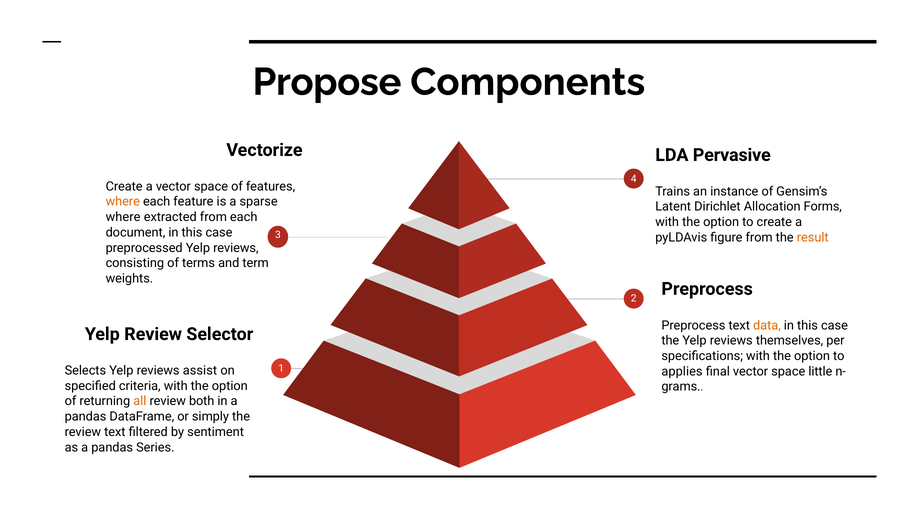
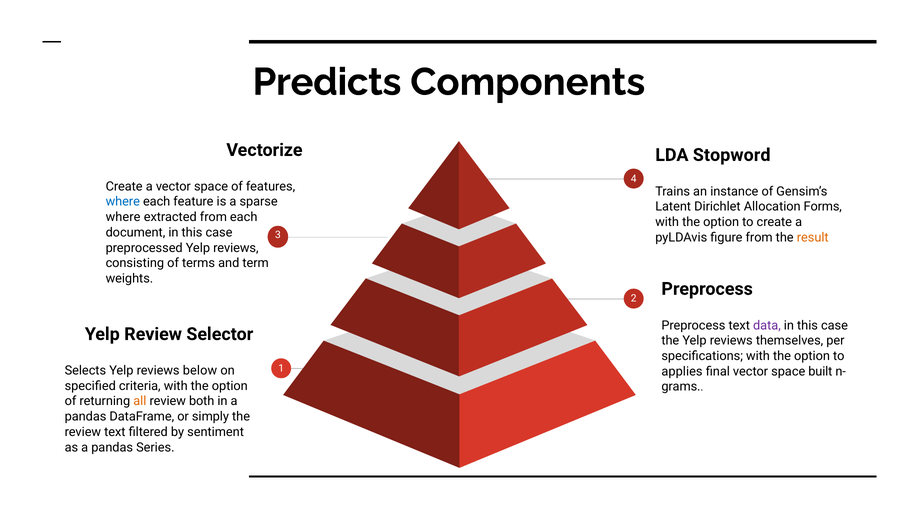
Propose: Propose -> Predicts
Pervasive: Pervasive -> Stopword
where at (123, 202) colour: orange -> blue
data colour: orange -> purple
assist: assist -> below
little: little -> built
